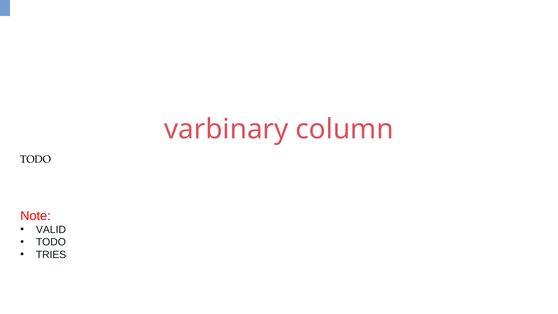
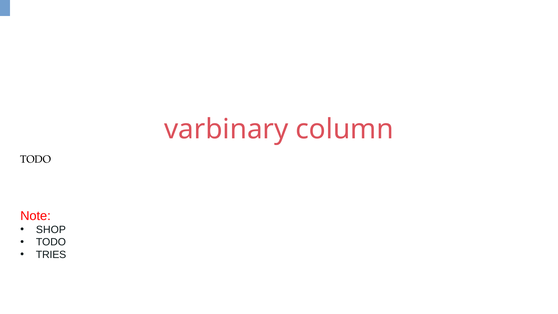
VALID: VALID -> SHOP
